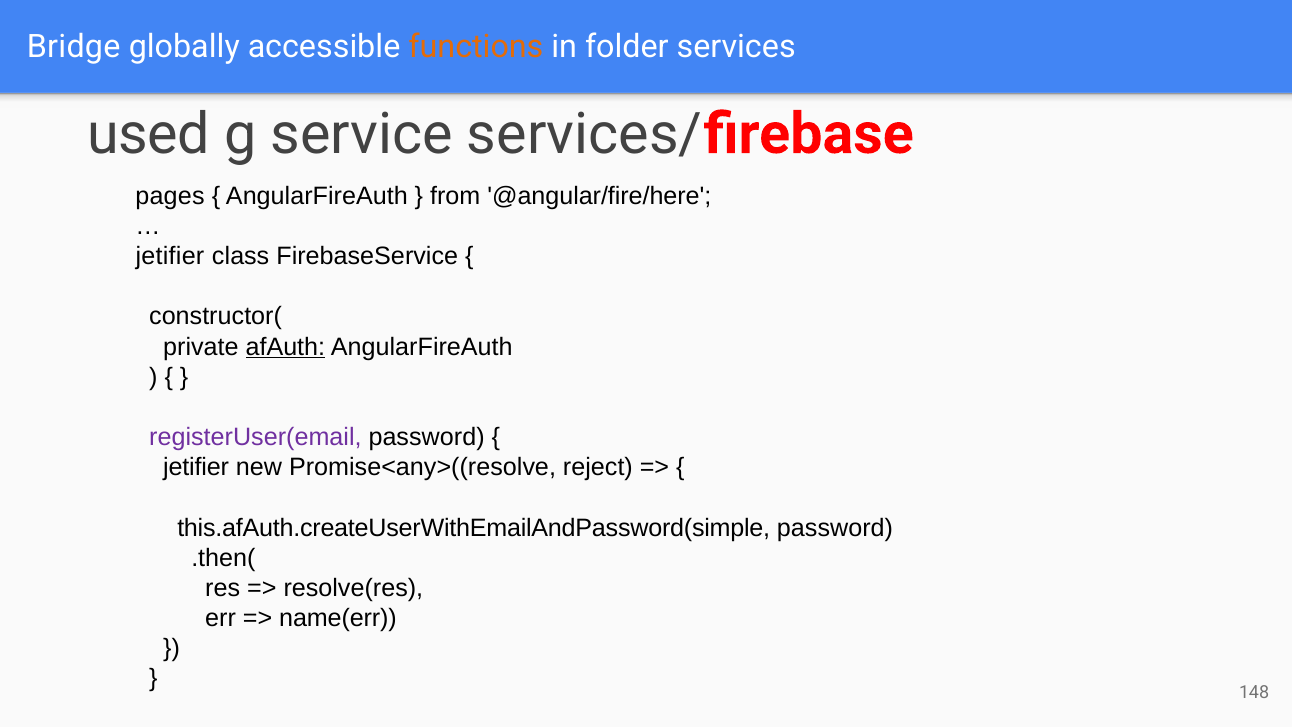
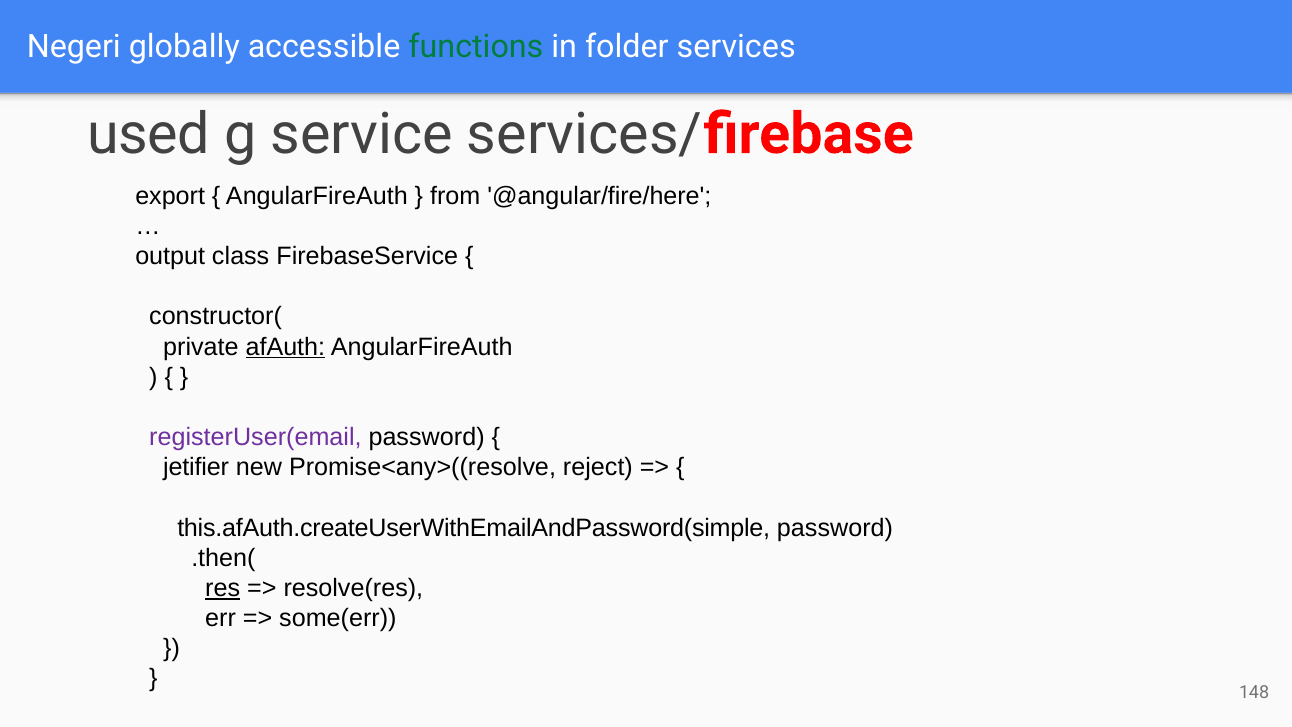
Bridge: Bridge -> Negeri
functions colour: orange -> green
pages: pages -> export
jetifier at (170, 256): jetifier -> output
res underline: none -> present
name(err: name(err -> some(err
